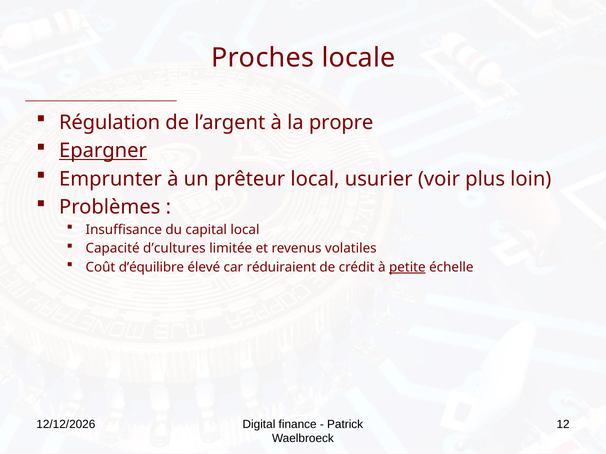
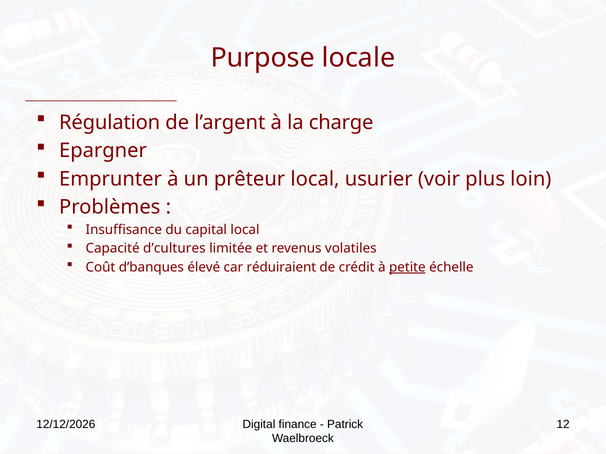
Proches: Proches -> Purpose
propre: propre -> charge
Epargner underline: present -> none
d’équilibre: d’équilibre -> d’banques
